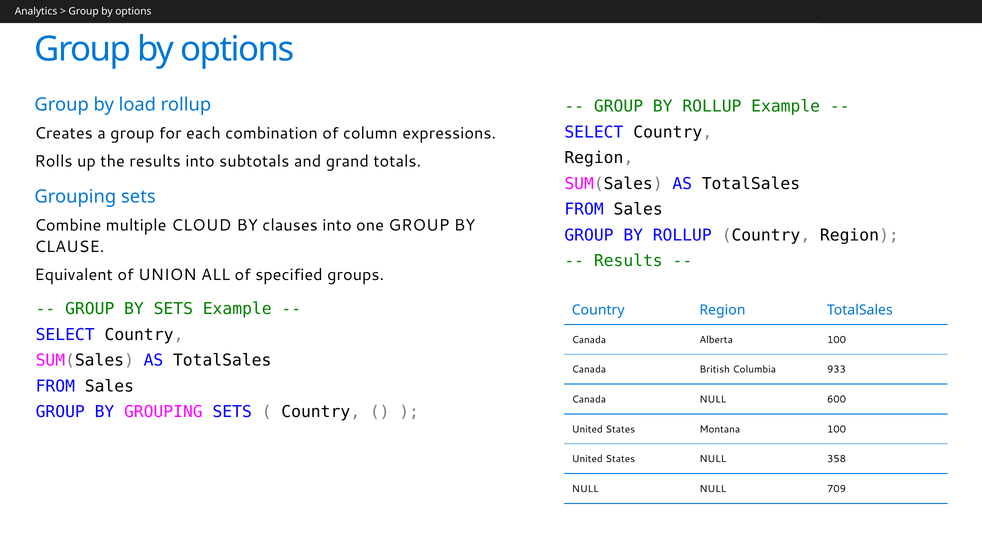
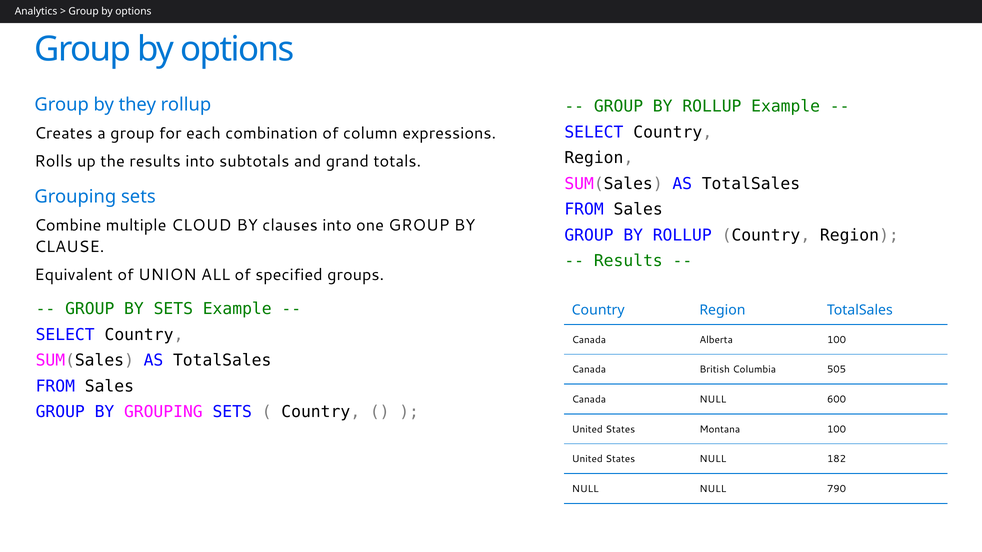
load: load -> they
933: 933 -> 505
358: 358 -> 182
709: 709 -> 790
